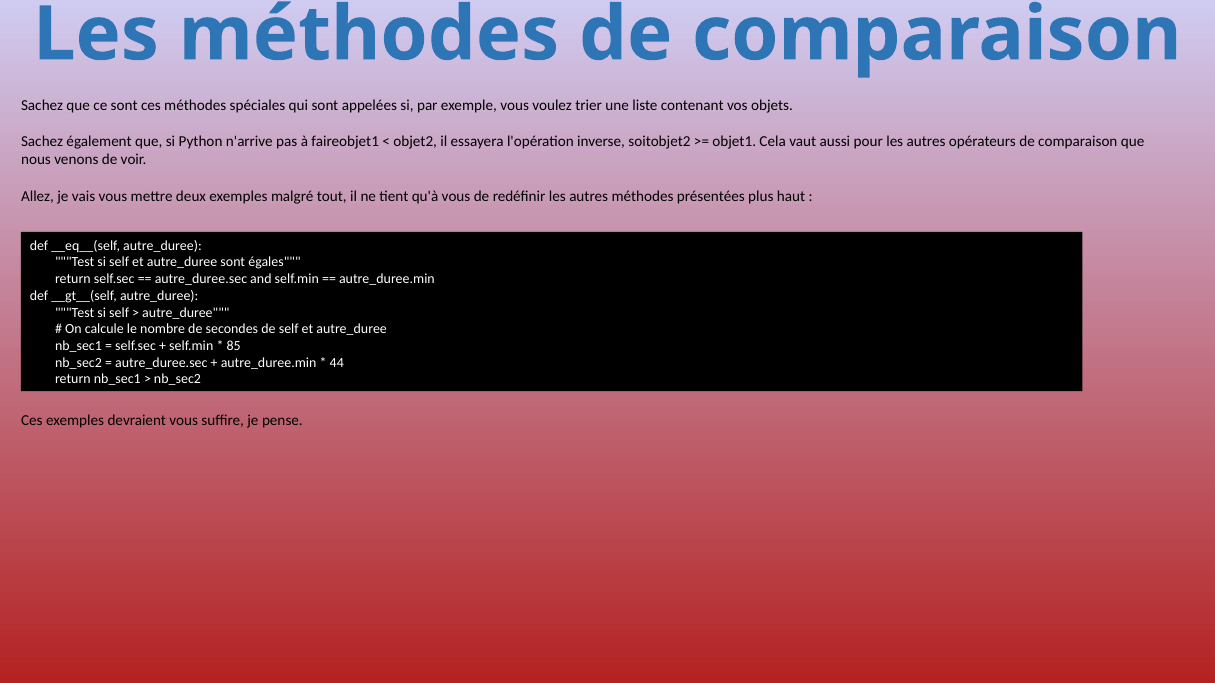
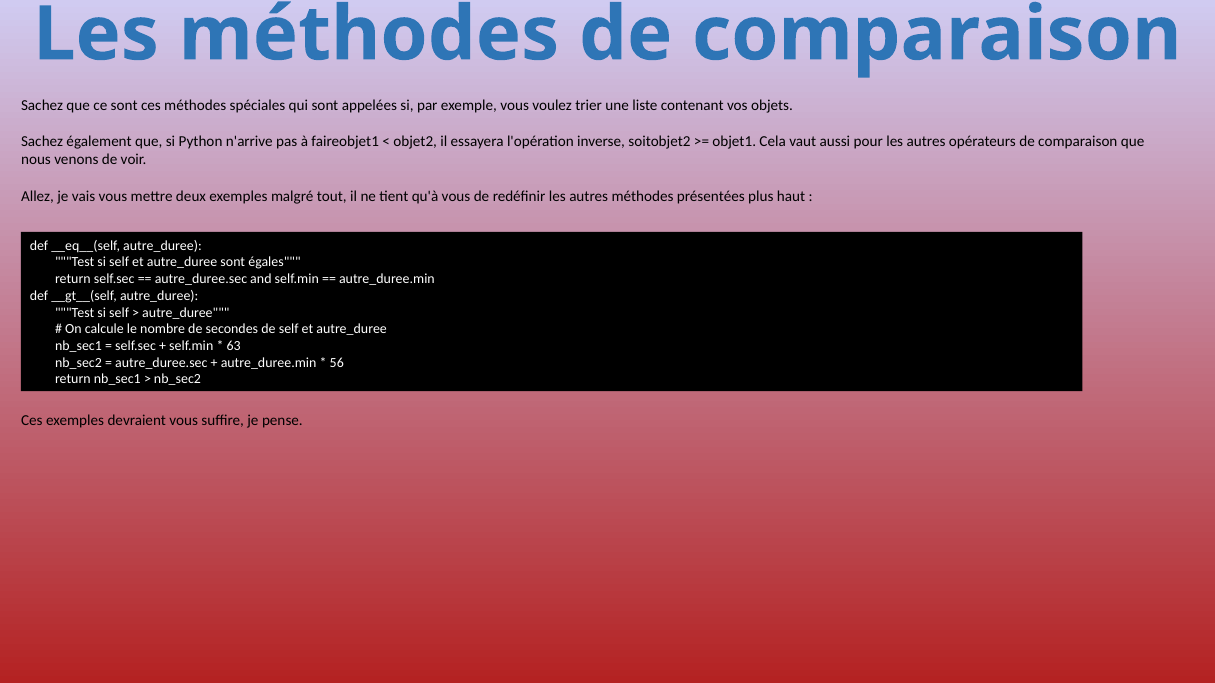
85: 85 -> 63
44: 44 -> 56
